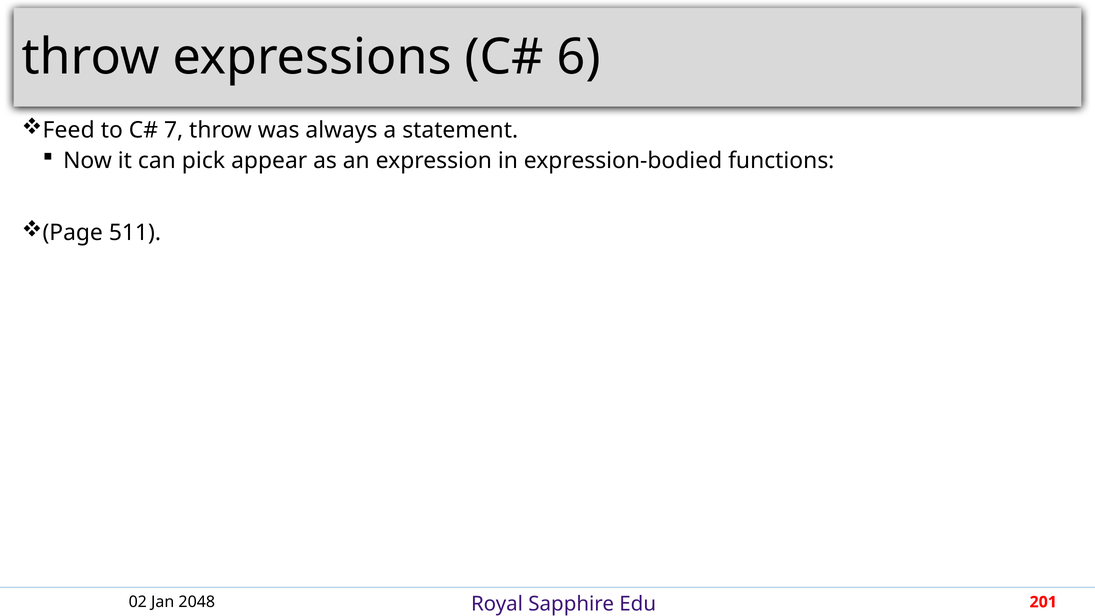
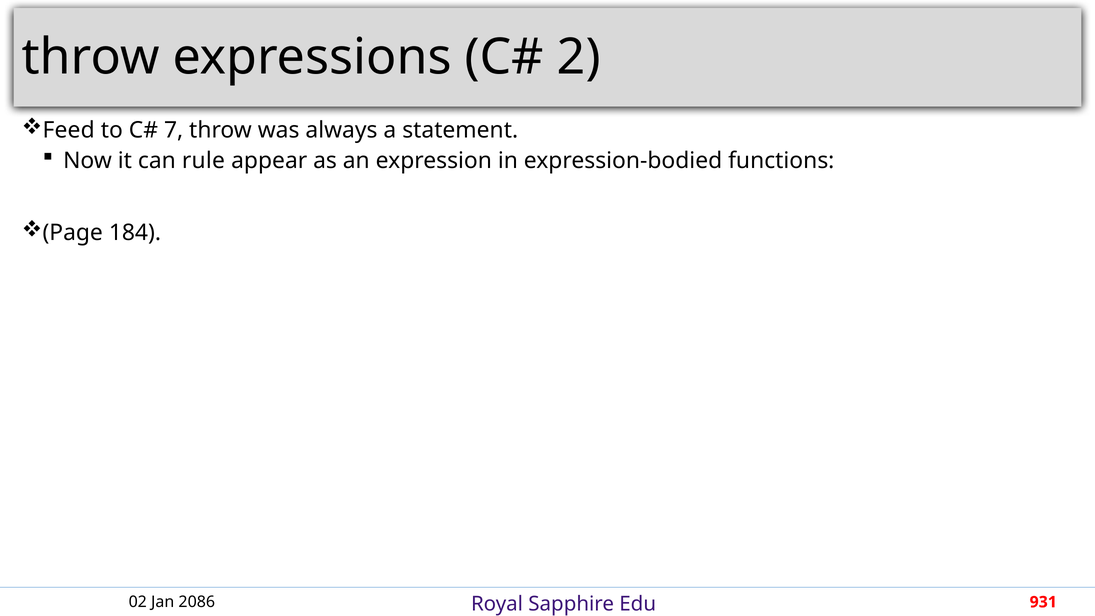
6: 6 -> 2
pick: pick -> rule
511: 511 -> 184
2048: 2048 -> 2086
201: 201 -> 931
